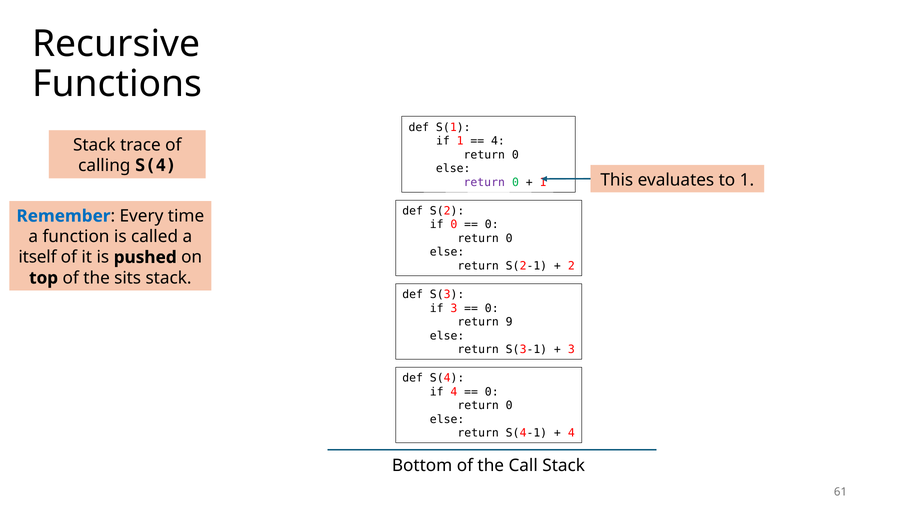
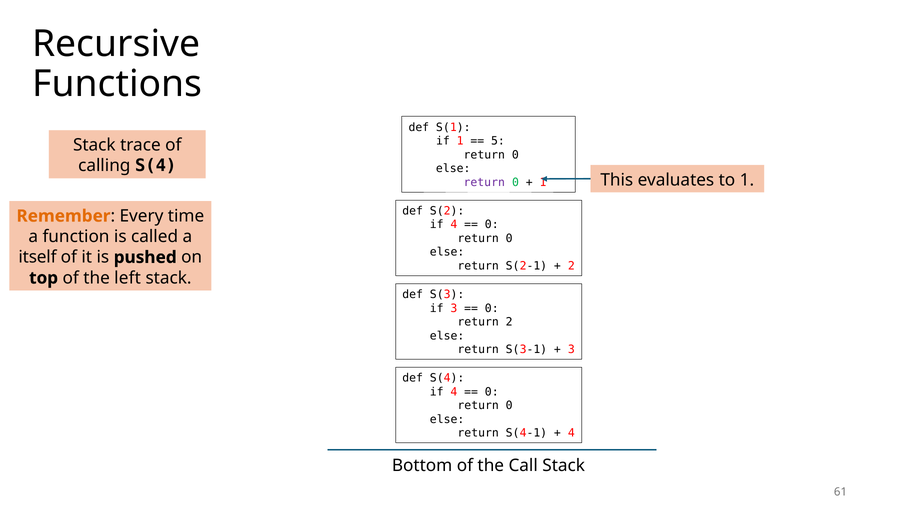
4 at (498, 141): 4 -> 5
Remember colour: blue -> orange
0 at (454, 225): 0 -> 4
sits: sits -> left
return 9: 9 -> 2
